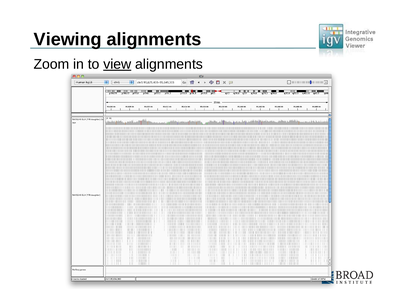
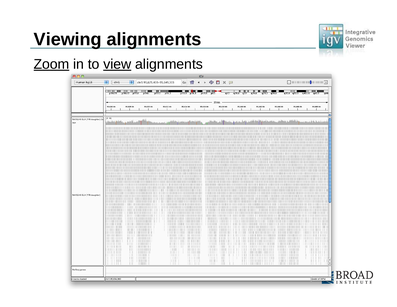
Zoom underline: none -> present
